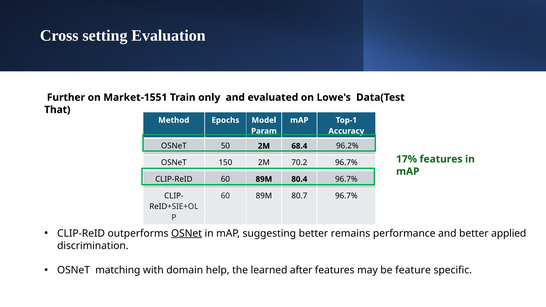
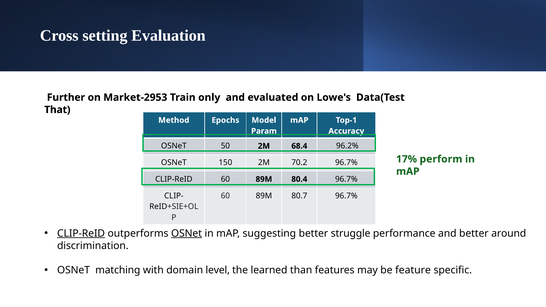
Market-1551: Market-1551 -> Market-2953
17% features: features -> perform
CLIP-ReID at (81, 233) underline: none -> present
remains: remains -> struggle
applied: applied -> around
help: help -> level
after: after -> than
